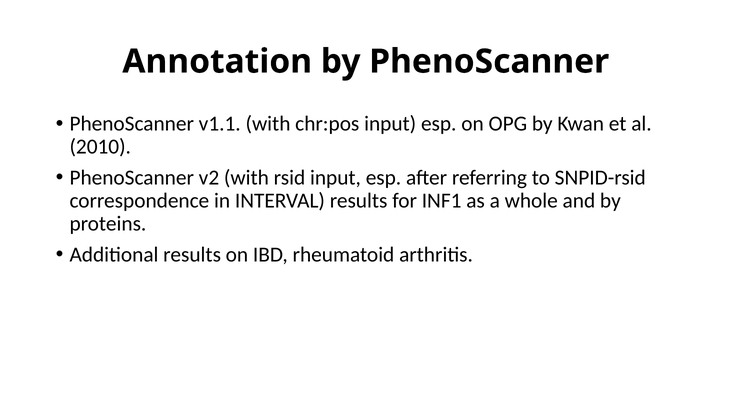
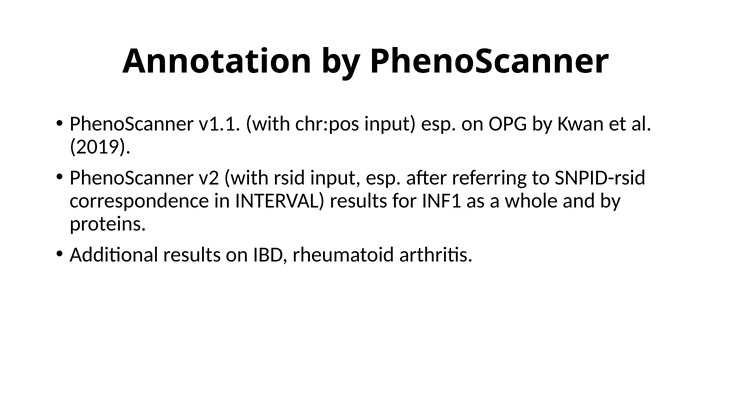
2010: 2010 -> 2019
